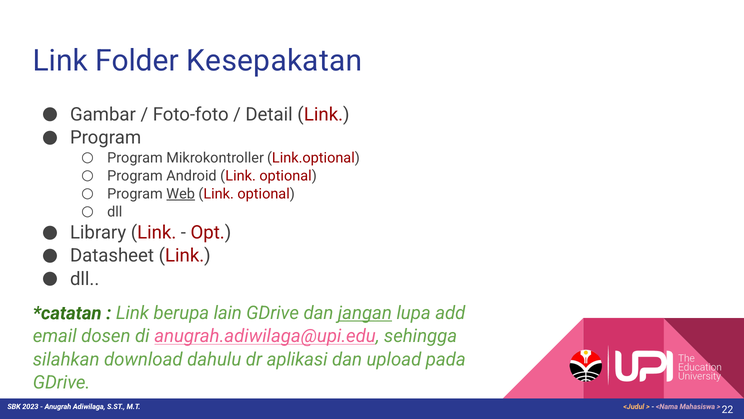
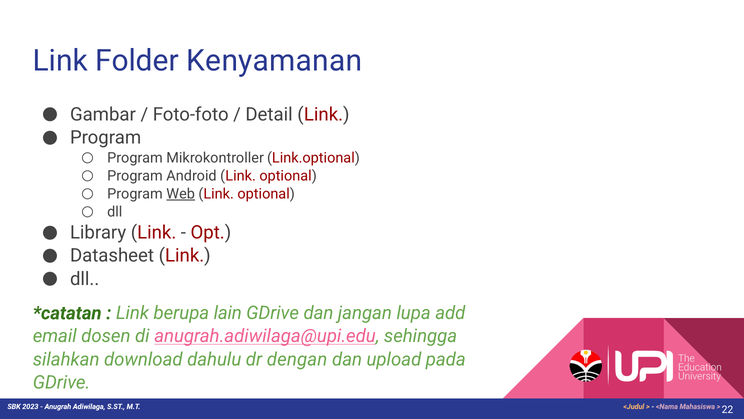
Kesepakatan: Kesepakatan -> Kenyamanan
jangan underline: present -> none
aplikasi: aplikasi -> dengan
